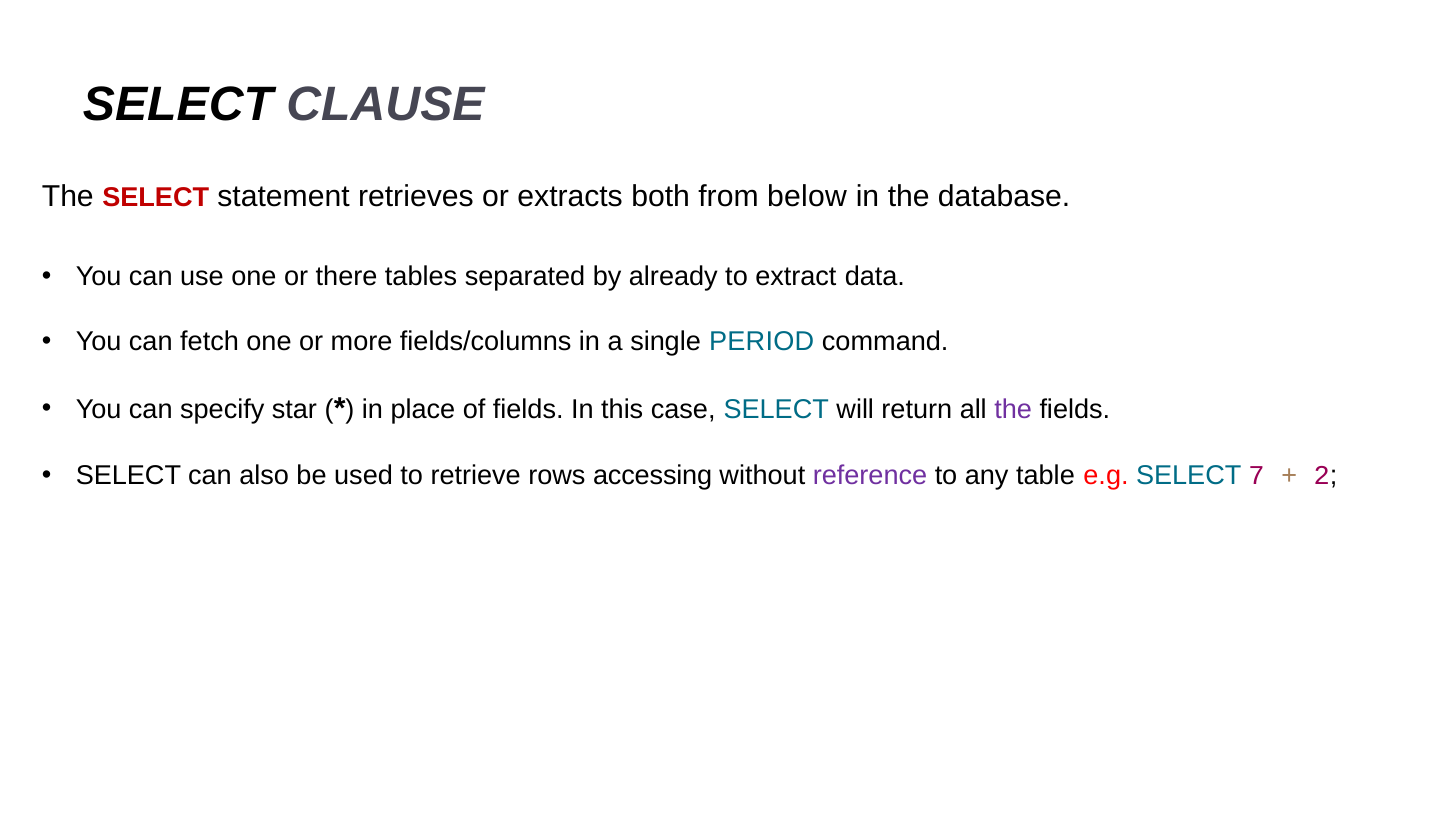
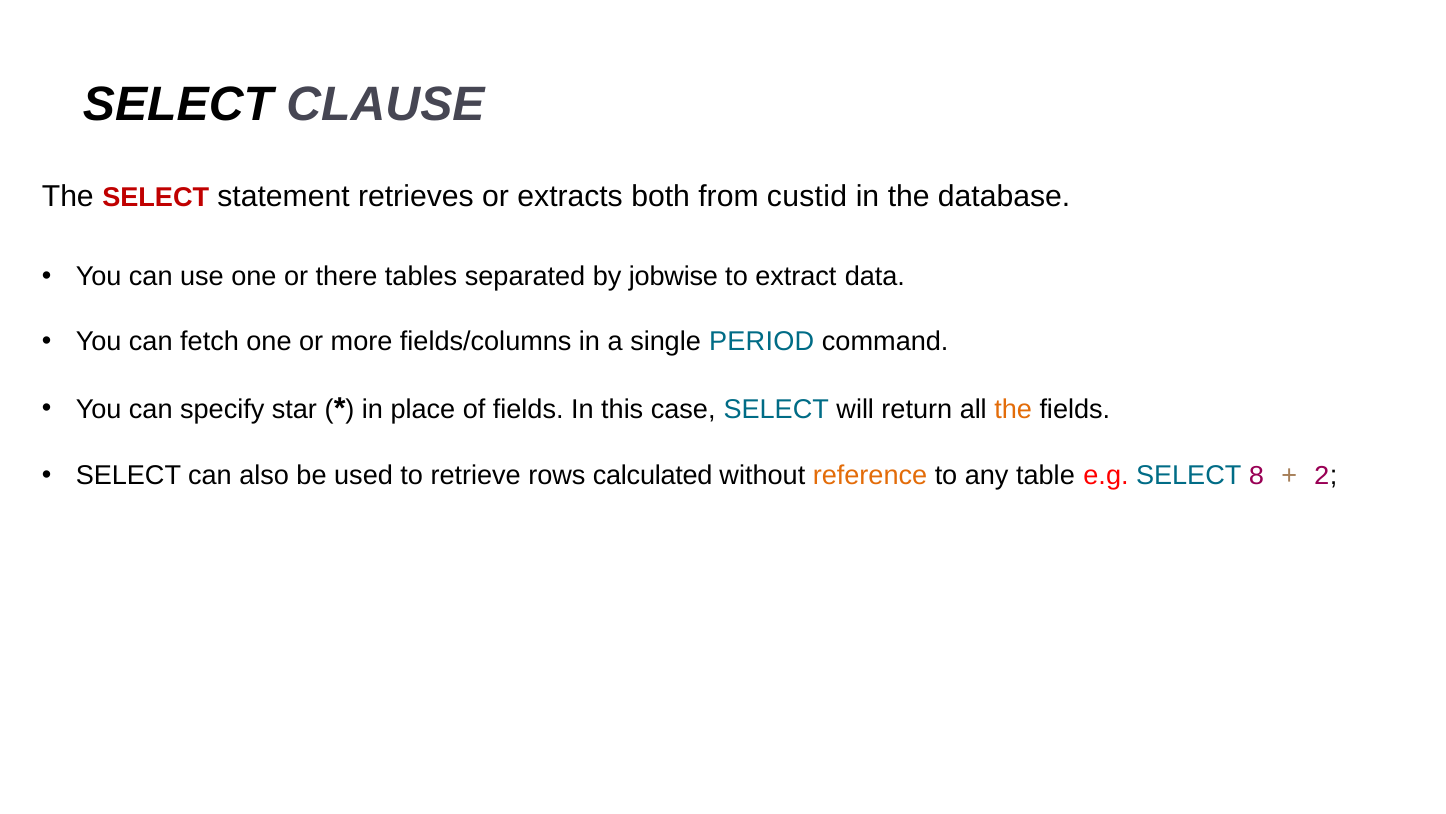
below: below -> custid
already: already -> jobwise
the at (1013, 410) colour: purple -> orange
accessing: accessing -> calculated
reference colour: purple -> orange
7: 7 -> 8
